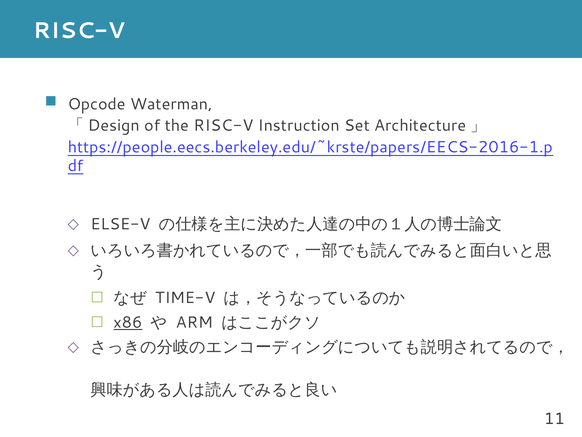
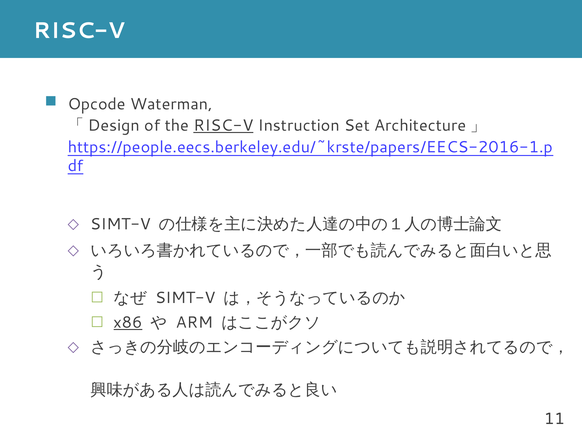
RISC-V at (223, 125) underline: none -> present
ELSE-V at (121, 224): ELSE-V -> SIMT-V
TIME-V at (185, 298): TIME-V -> SIMT-V
